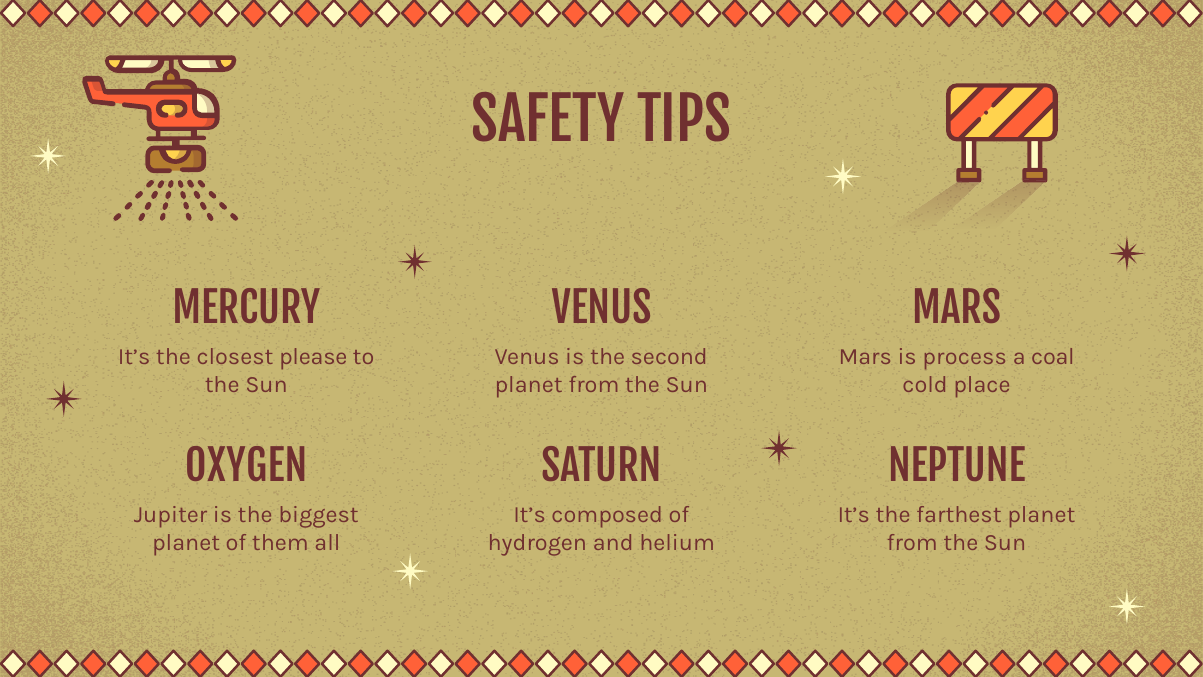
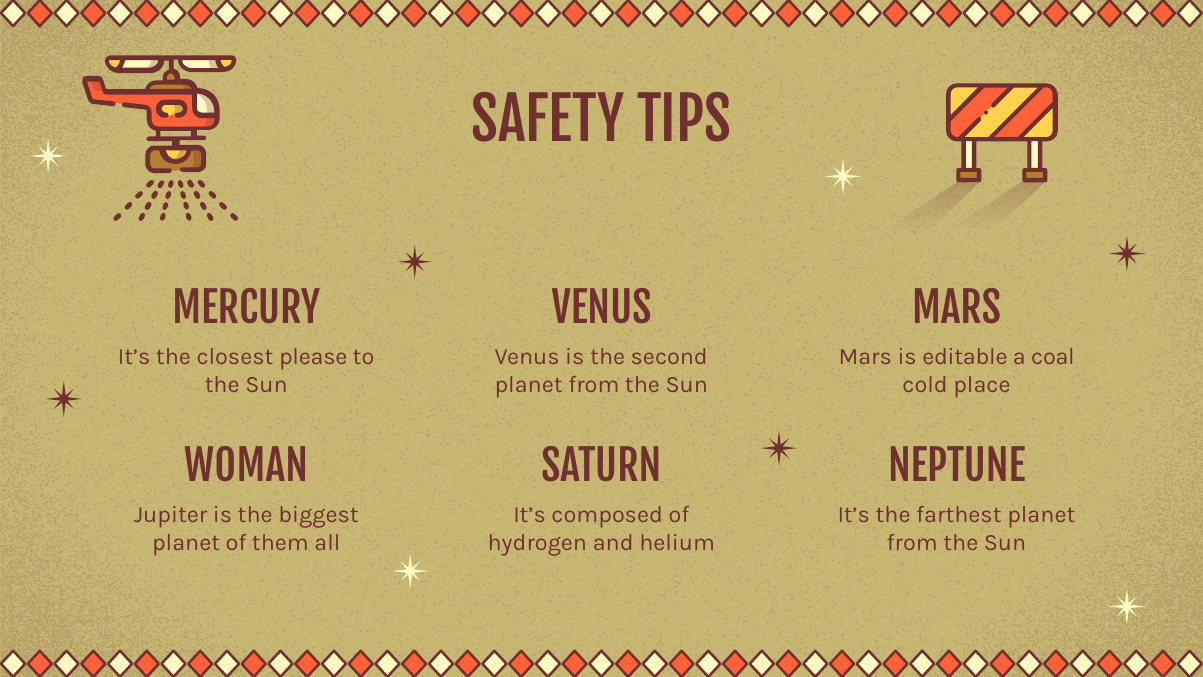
process: process -> editable
OXYGEN: OXYGEN -> WOMAN
